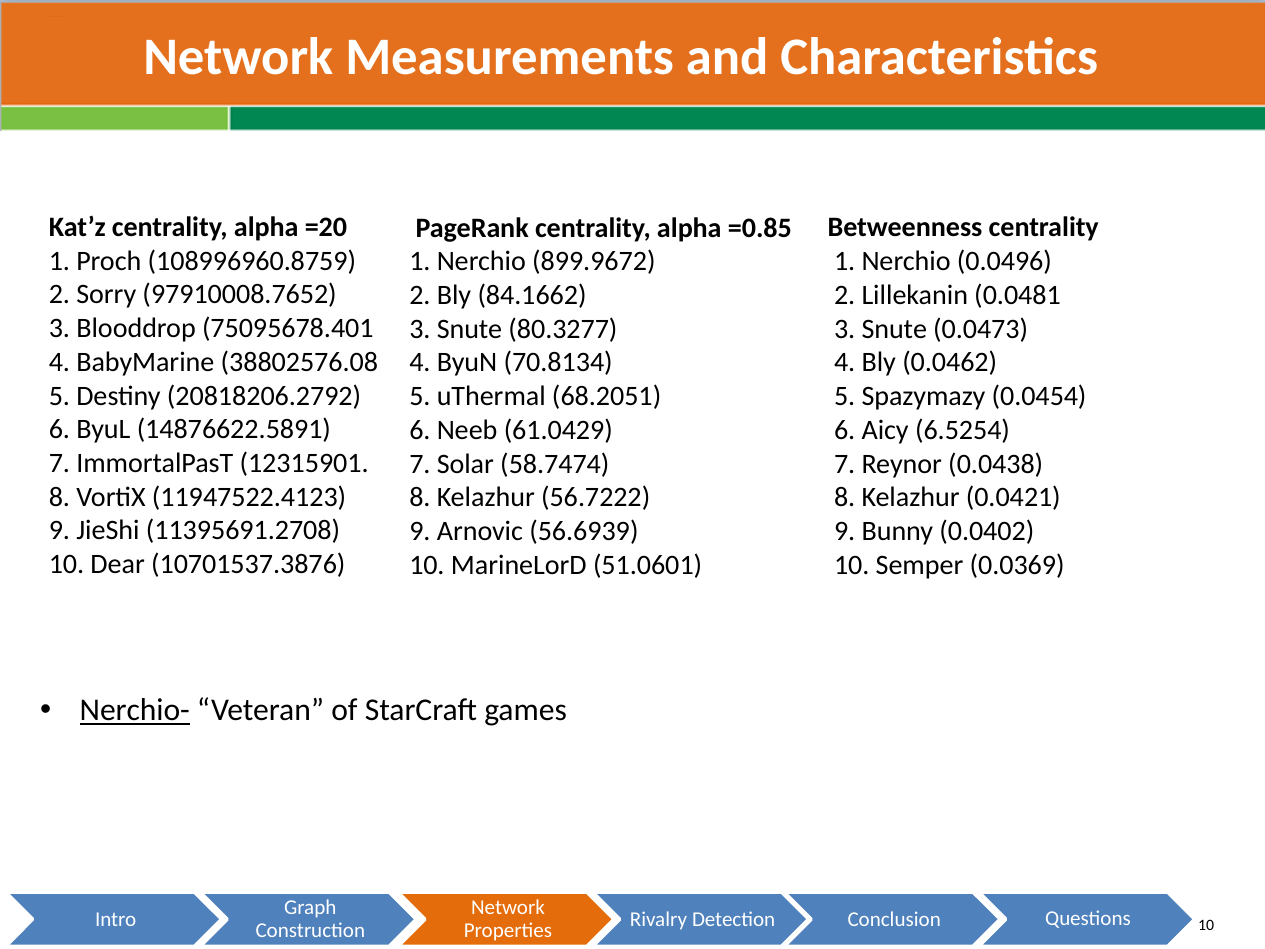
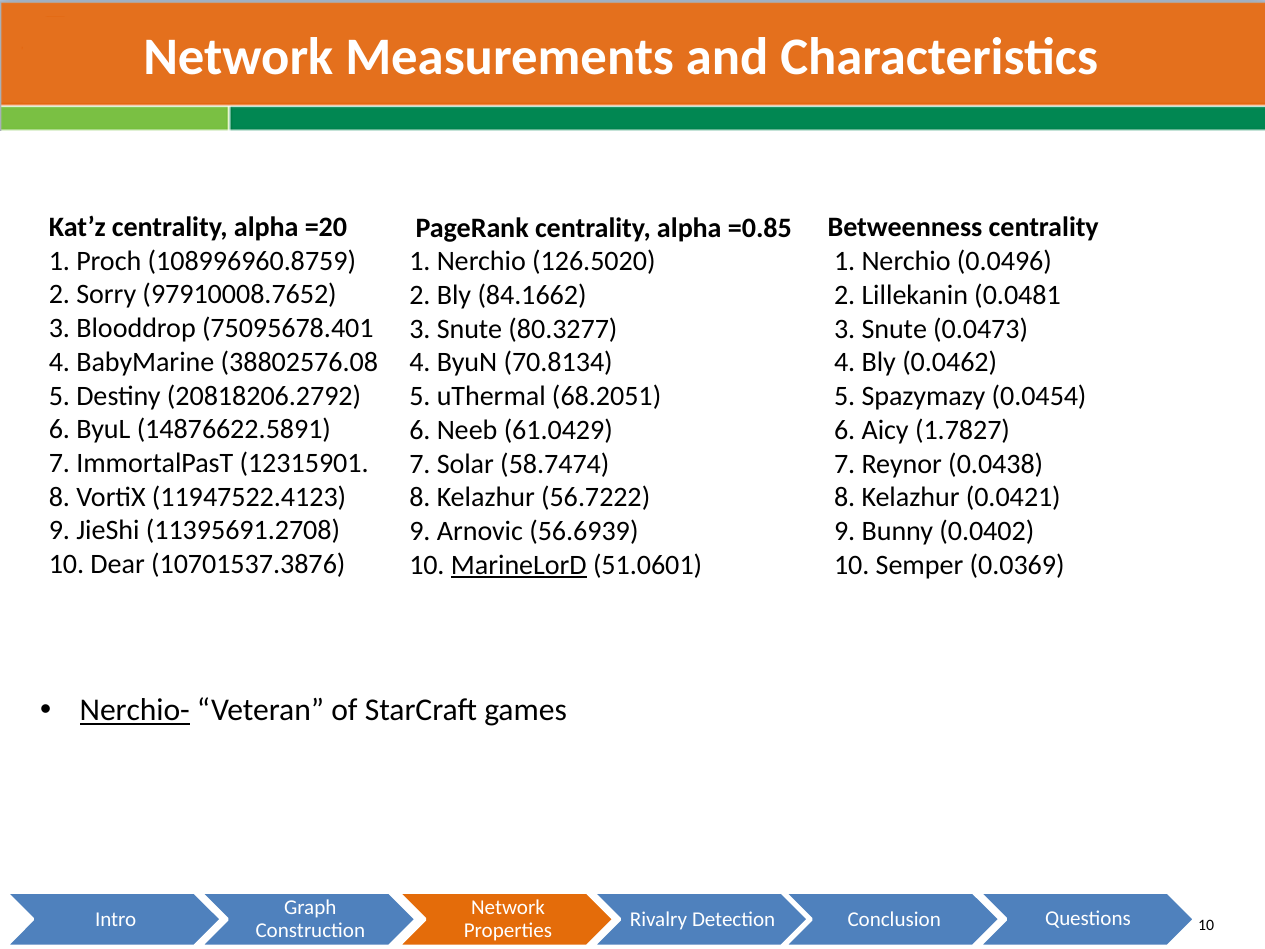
899.9672: 899.9672 -> 126.5020
6.5254: 6.5254 -> 1.7827
MarineLorD underline: none -> present
